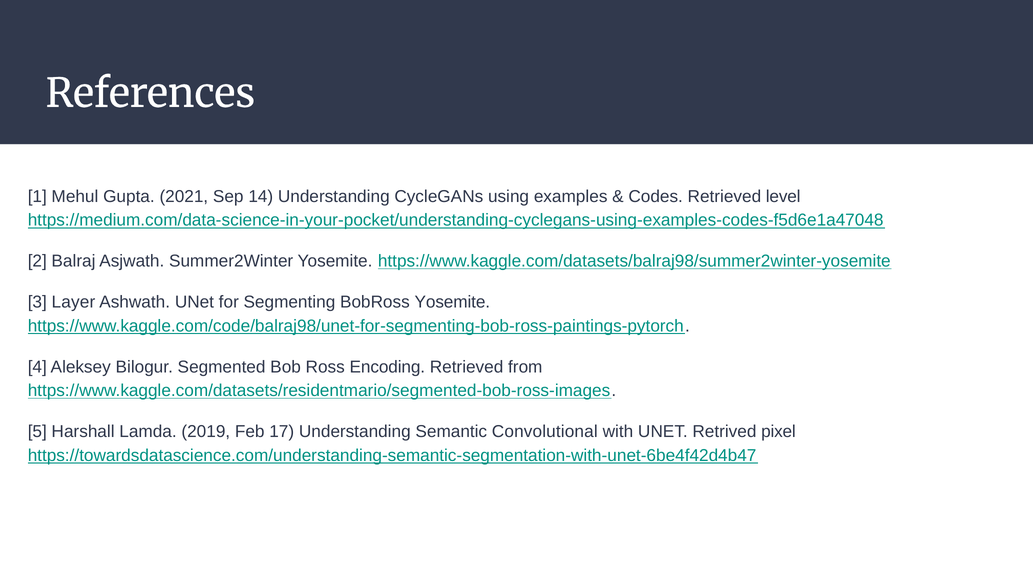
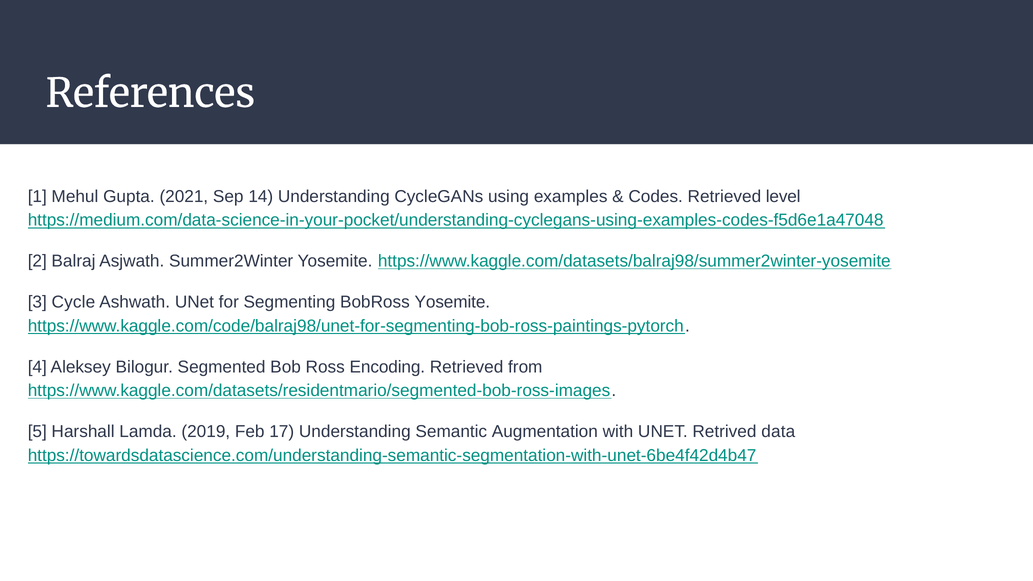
Layer: Layer -> Cycle
Convolutional: Convolutional -> Augmentation
pixel: pixel -> data
